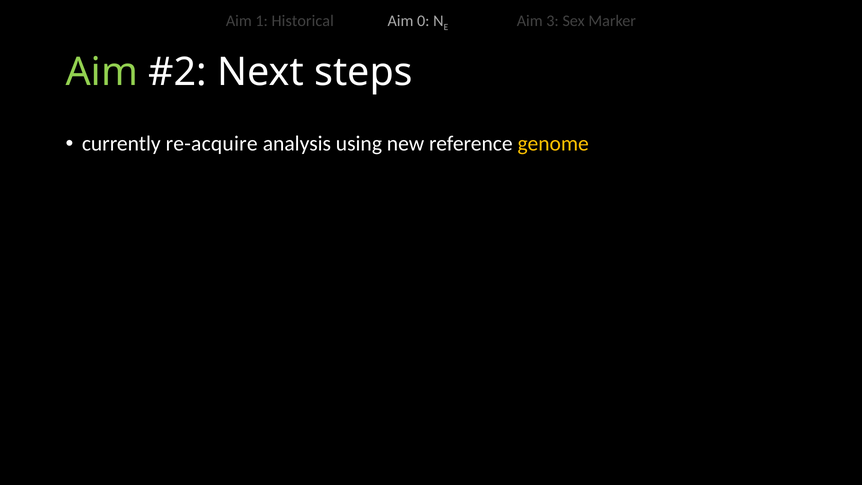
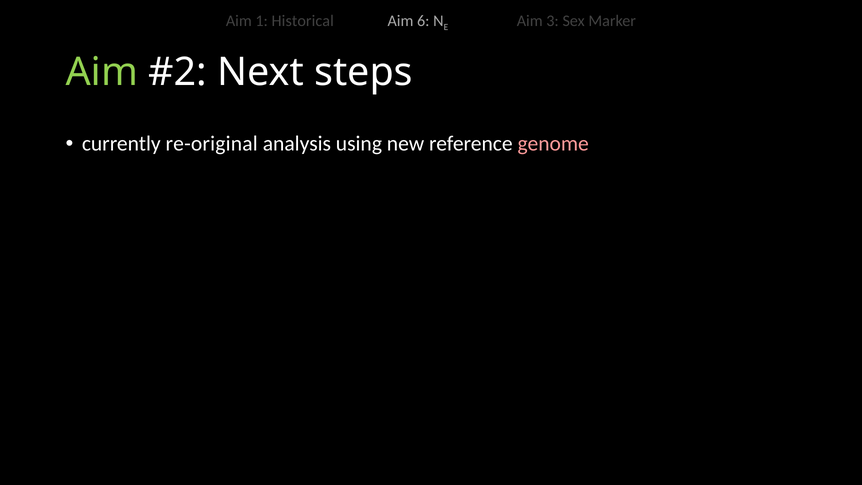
0: 0 -> 6
re-acquire: re-acquire -> re-original
genome colour: yellow -> pink
